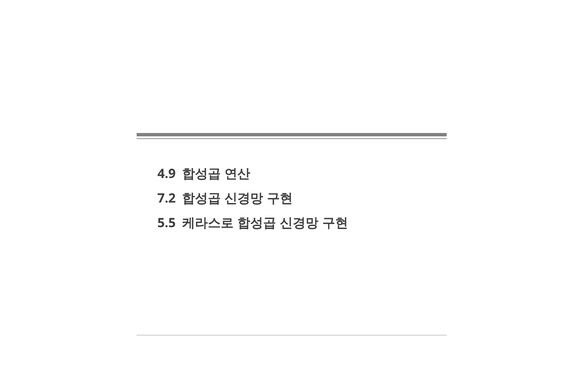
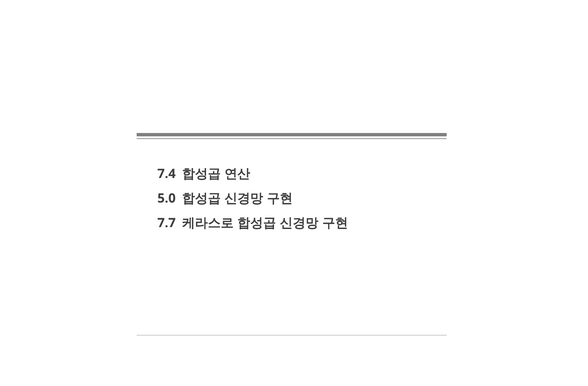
4.9: 4.9 -> 7.4
7.2: 7.2 -> 5.0
5.5: 5.5 -> 7.7
